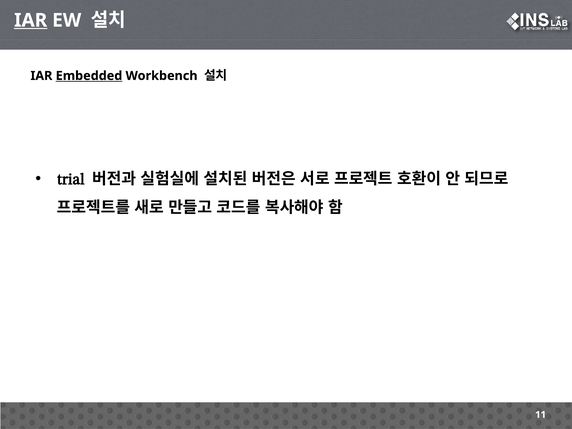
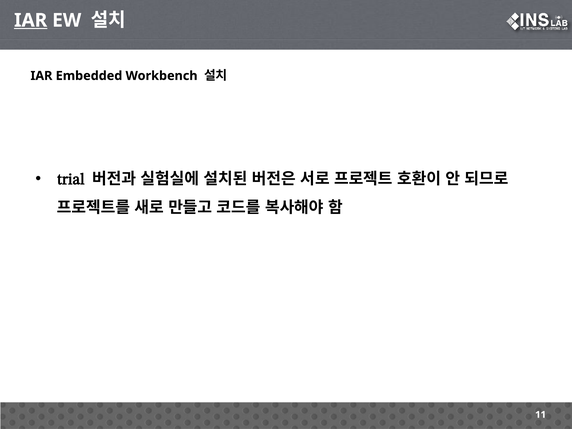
Embedded underline: present -> none
